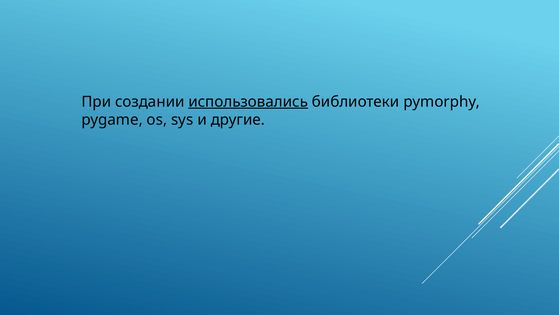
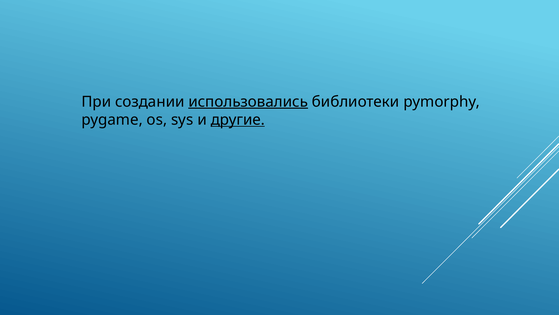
другие underline: none -> present
